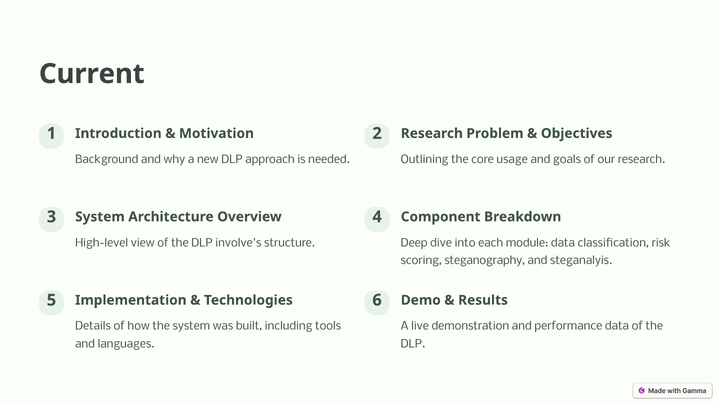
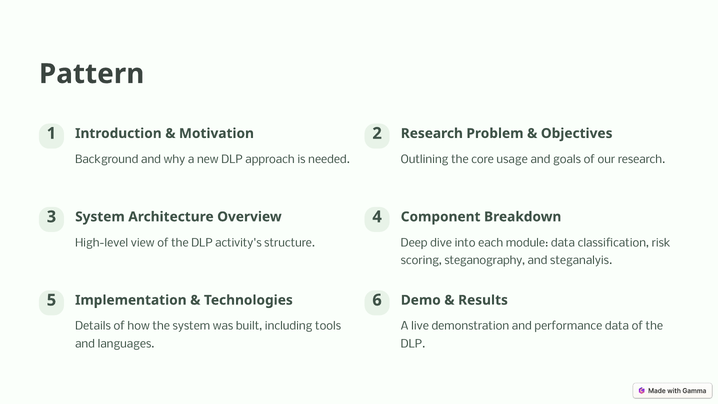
Current: Current -> Pattern
involve's: involve's -> activity's
